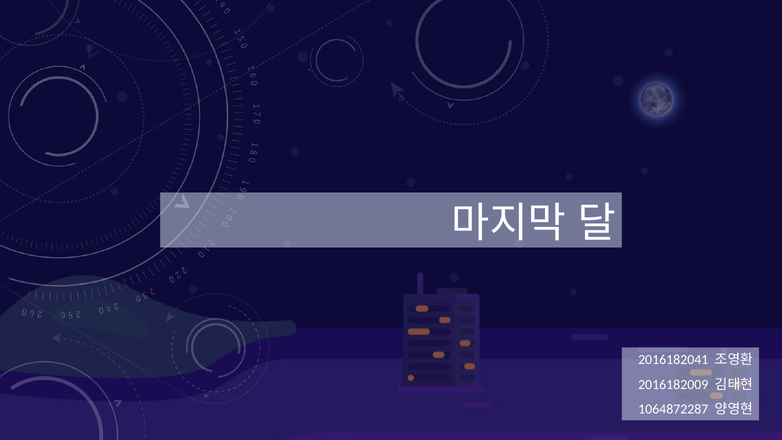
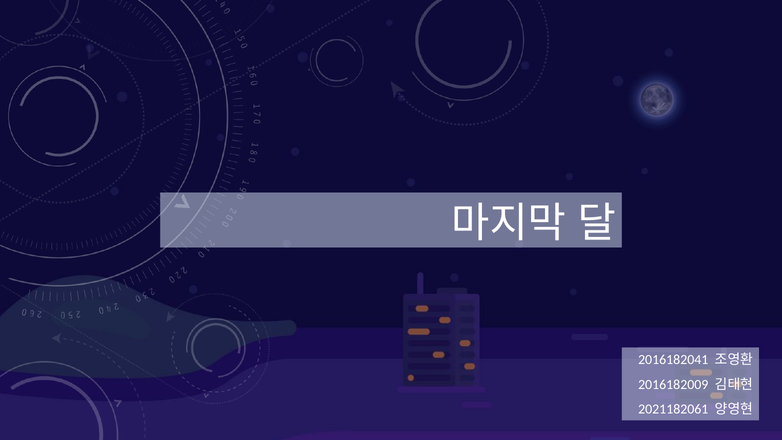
1064872287: 1064872287 -> 2021182061
